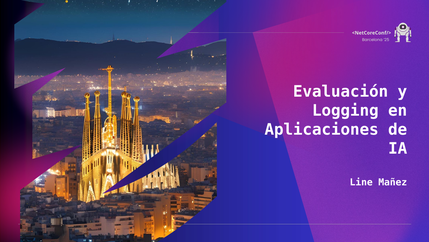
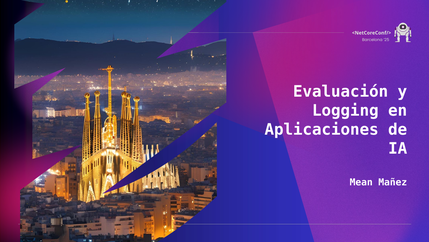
Line: Line -> Mean
